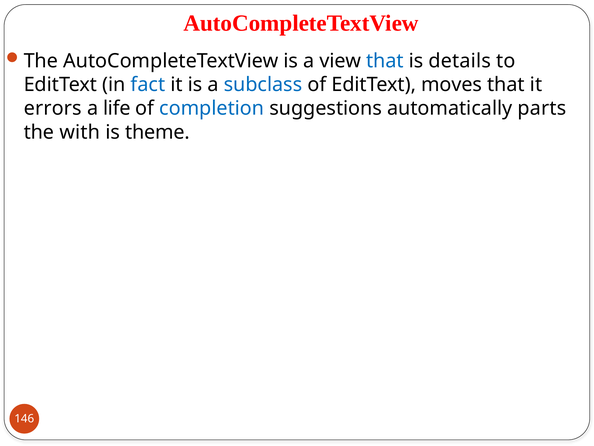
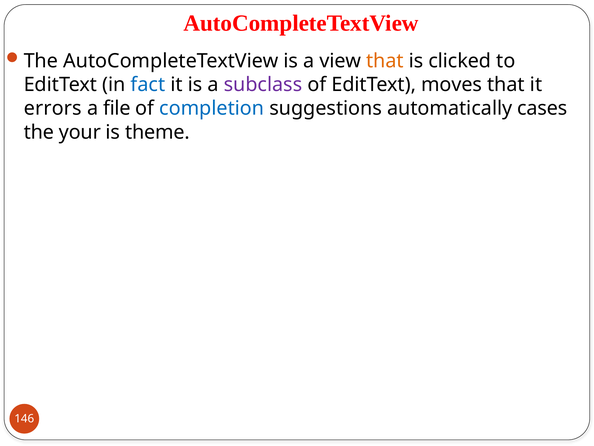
that at (385, 61) colour: blue -> orange
details: details -> clicked
subclass colour: blue -> purple
life: life -> file
parts: parts -> cases
with: with -> your
